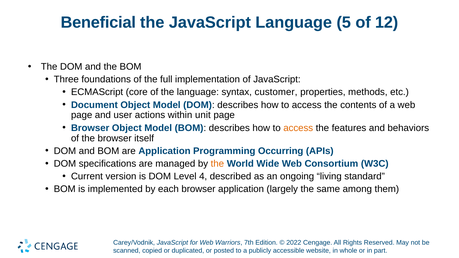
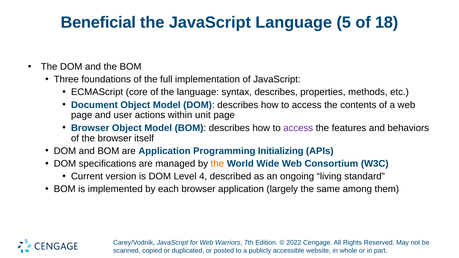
12: 12 -> 18
syntax customer: customer -> describes
access at (298, 128) colour: orange -> purple
Occurring: Occurring -> Initializing
